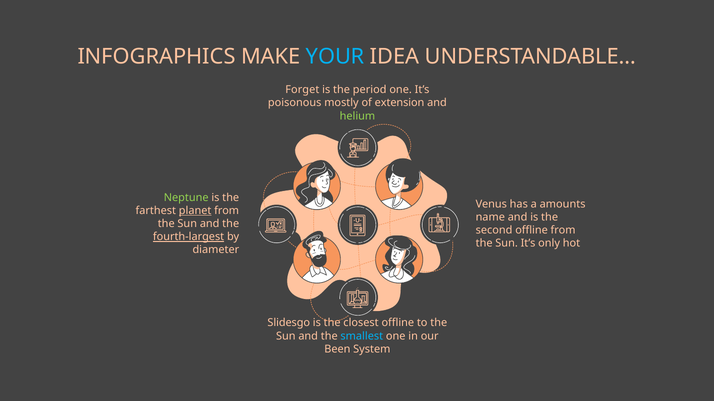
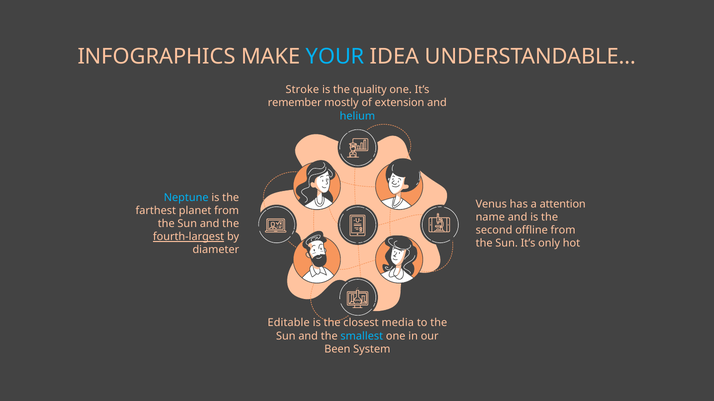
Forget: Forget -> Stroke
period: period -> quality
poisonous: poisonous -> remember
helium colour: light green -> light blue
Neptune colour: light green -> light blue
amounts: amounts -> attention
planet underline: present -> none
Slidesgo: Slidesgo -> Editable
closest offline: offline -> media
